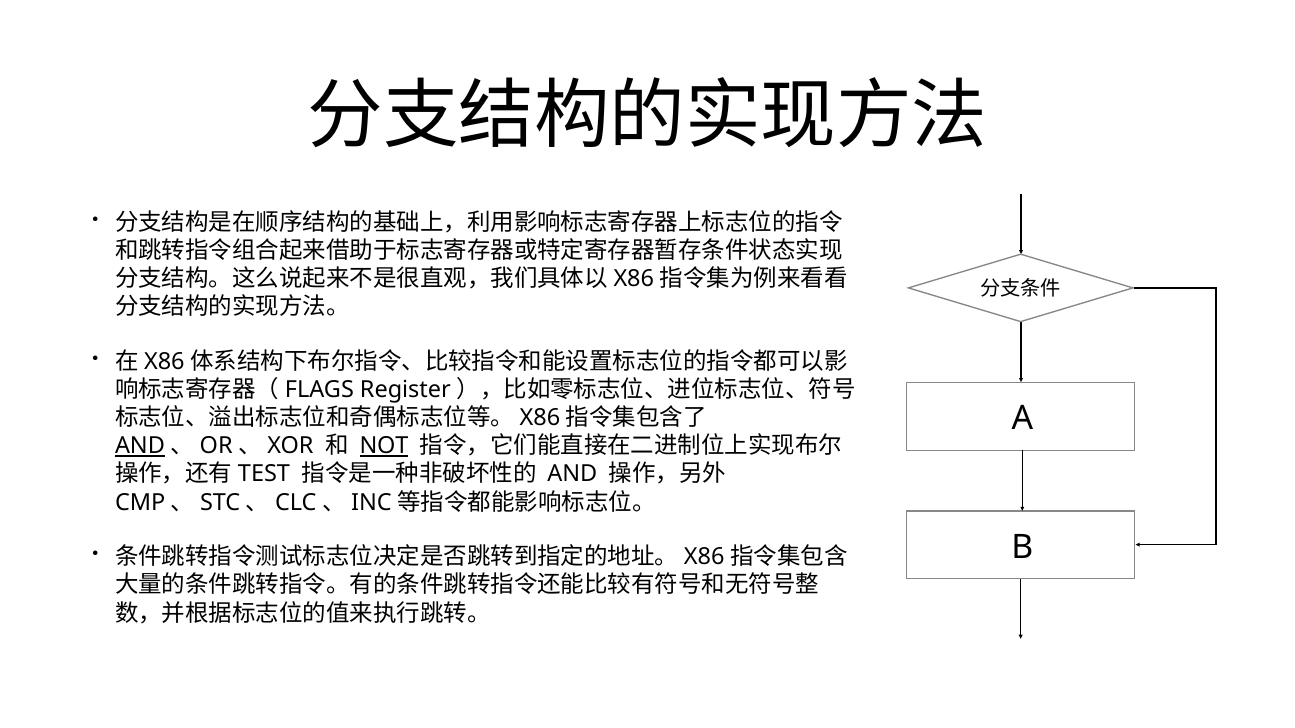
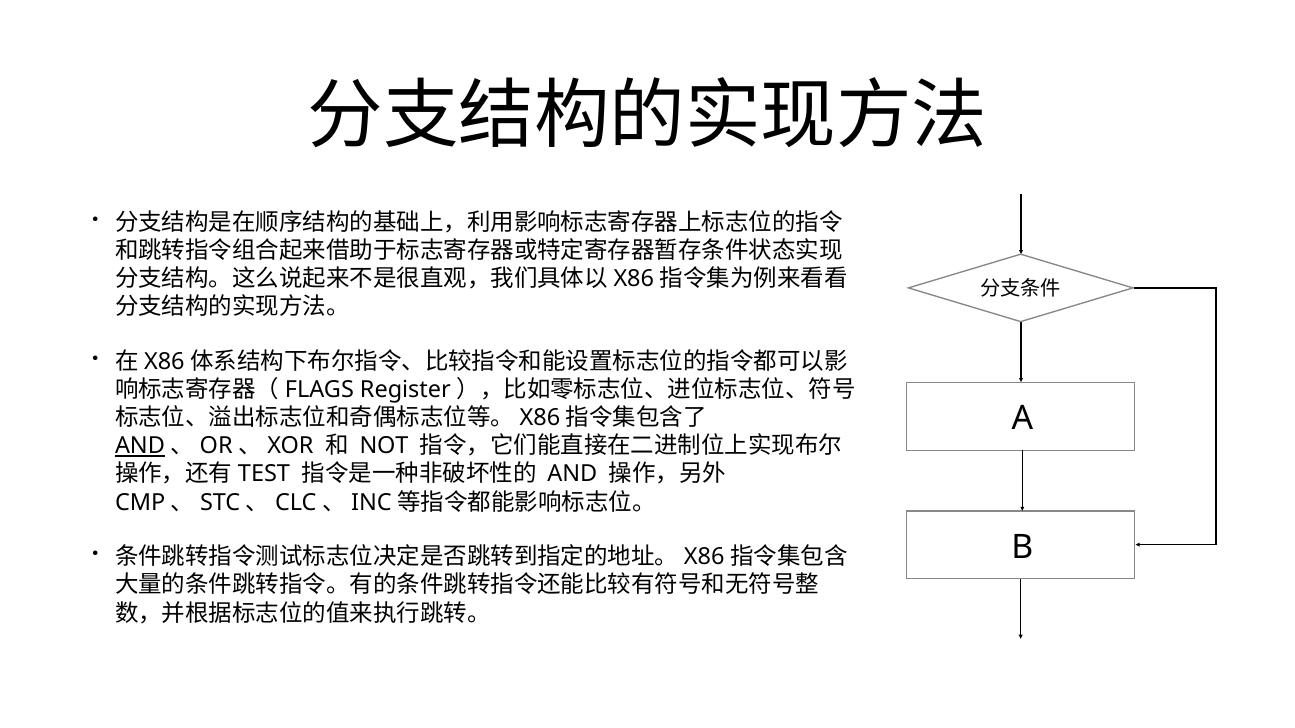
NOT underline: present -> none
